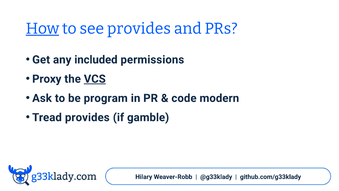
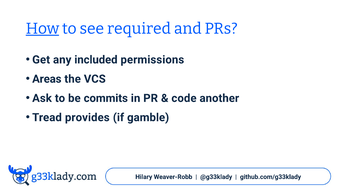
see provides: provides -> required
Proxy: Proxy -> Areas
VCS underline: present -> none
program: program -> commits
modern: modern -> another
